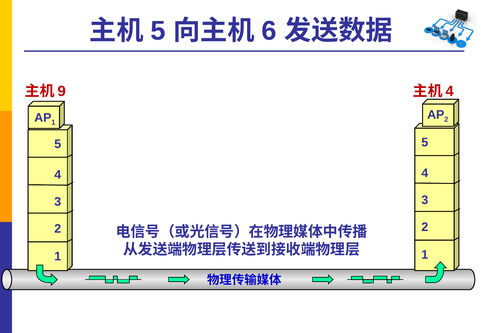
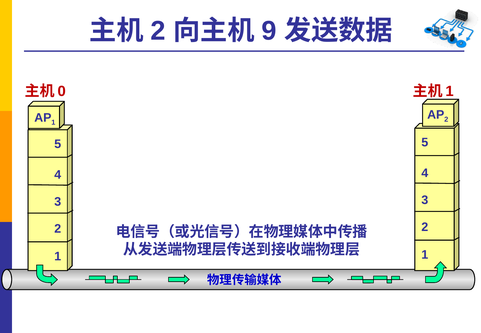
5 at (158, 31): 5 -> 2
6: 6 -> 9
9: 9 -> 0
4 at (450, 91): 4 -> 1
